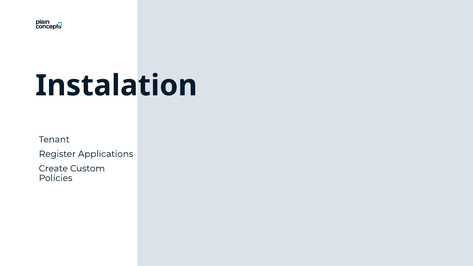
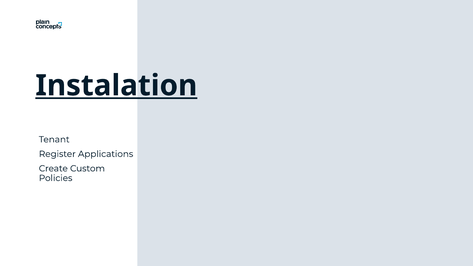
Instalation underline: none -> present
